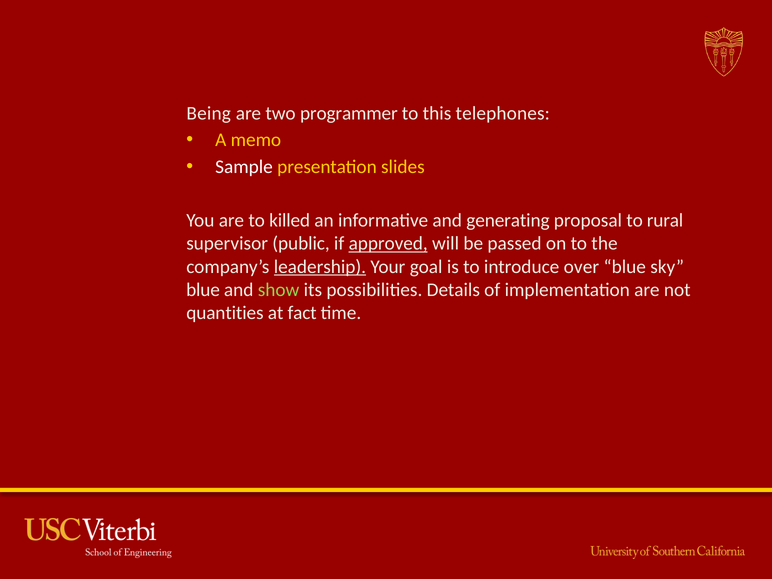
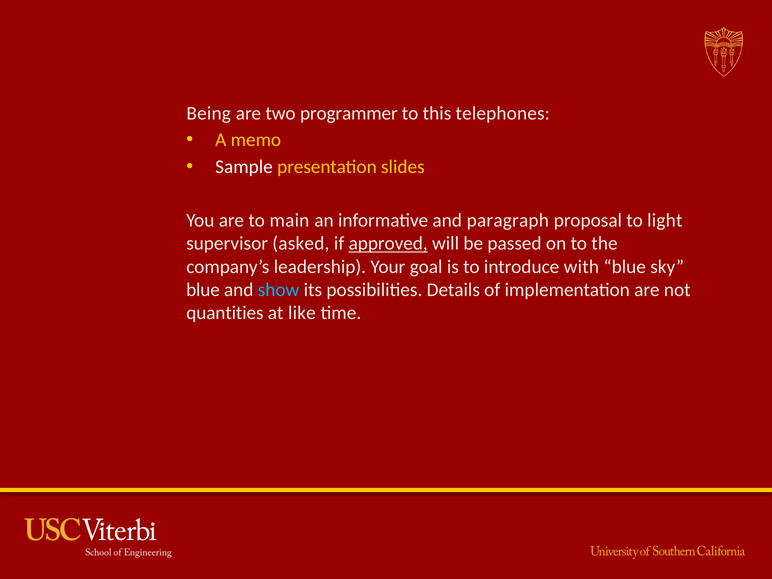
killed: killed -> main
generating: generating -> paragraph
rural: rural -> light
public: public -> asked
leadership underline: present -> none
over: over -> with
show colour: light green -> light blue
fact: fact -> like
